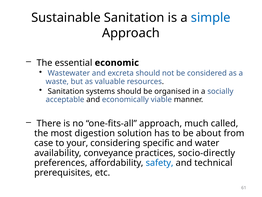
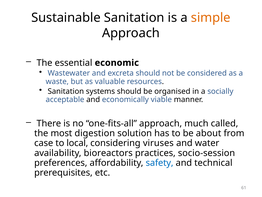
simple colour: blue -> orange
your: your -> local
specific: specific -> viruses
conveyance: conveyance -> bioreactors
socio-directly: socio-directly -> socio-session
